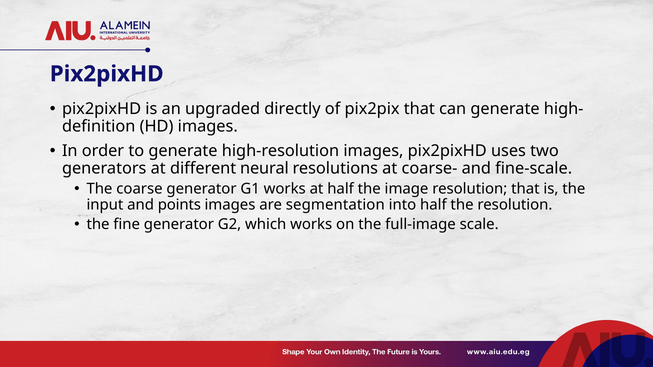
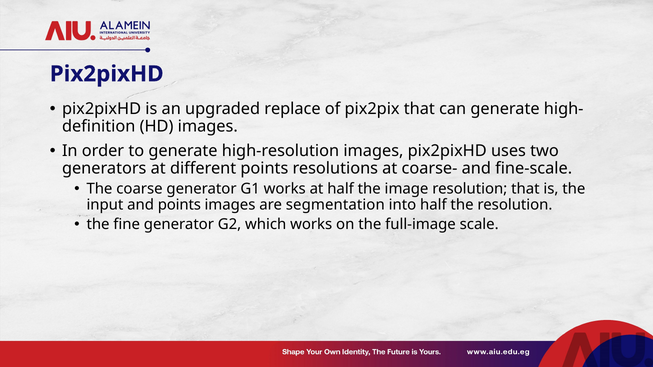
directly: directly -> replace
different neural: neural -> points
